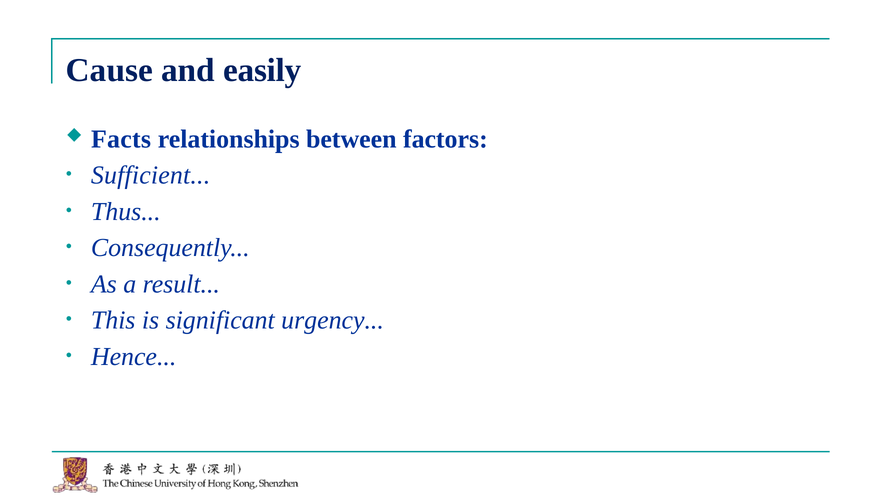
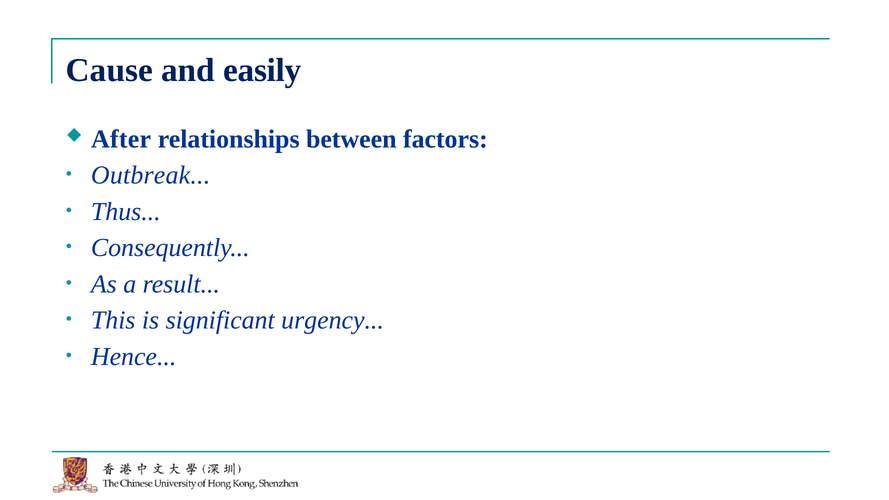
Facts: Facts -> After
Sufficient: Sufficient -> Outbreak
